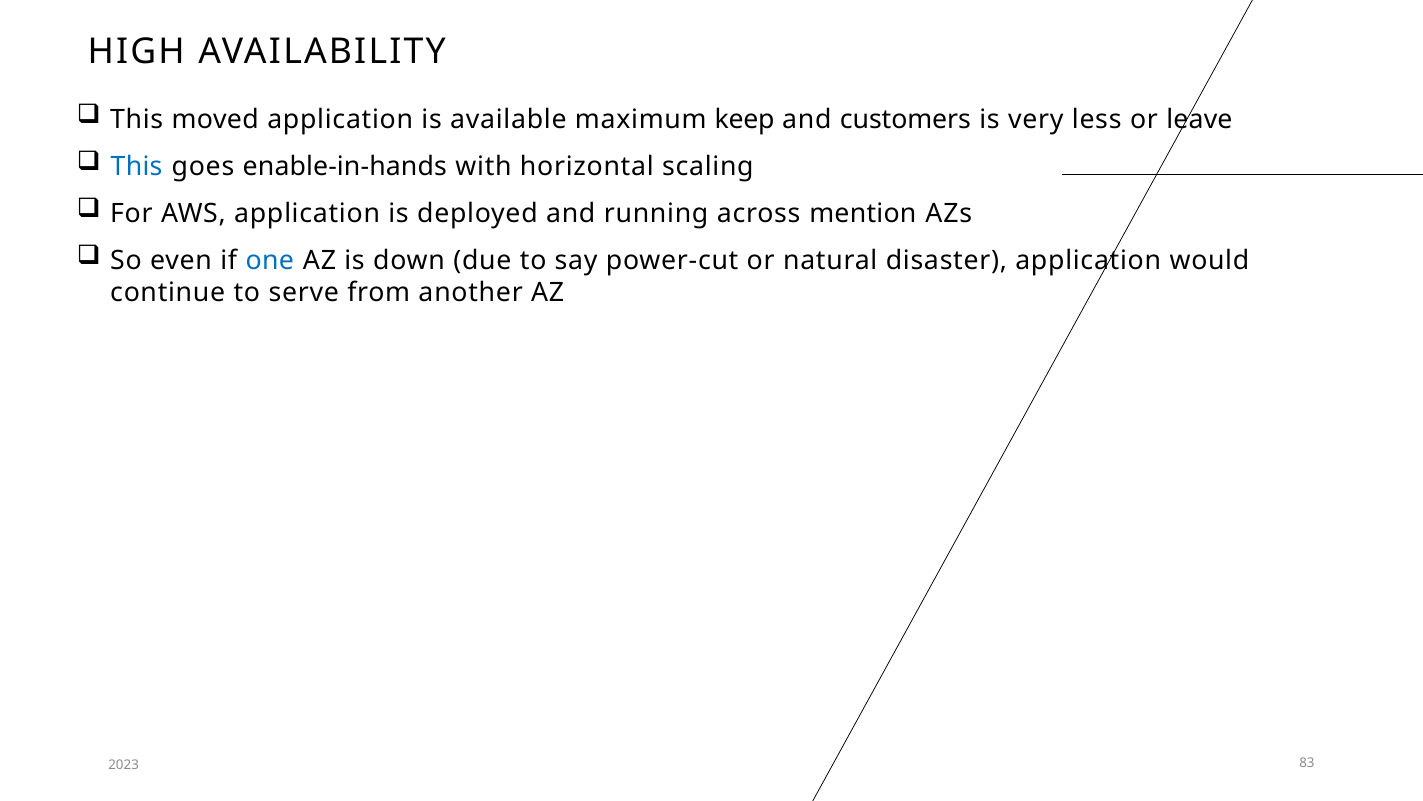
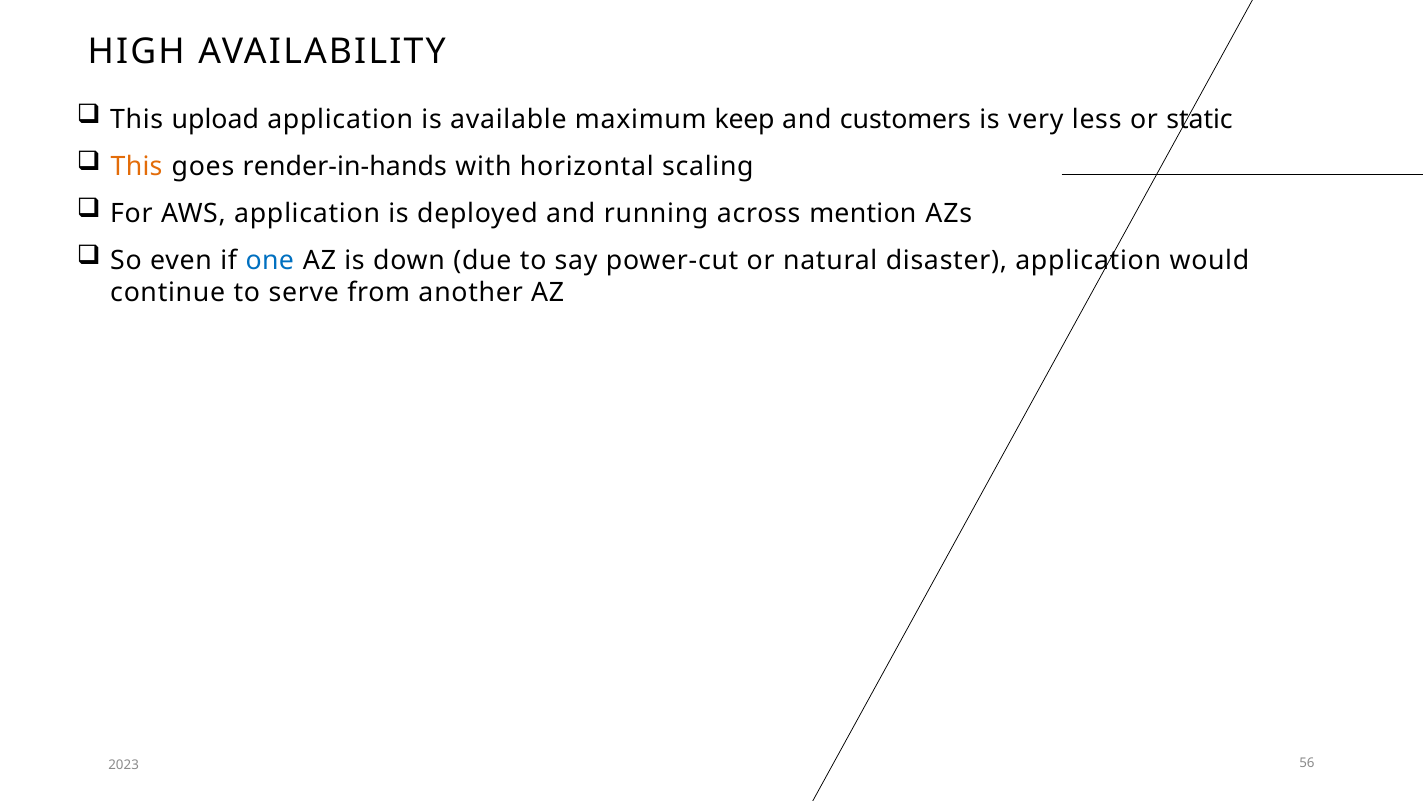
moved: moved -> upload
leave: leave -> static
This at (137, 166) colour: blue -> orange
enable-in-hands: enable-in-hands -> render-in-hands
83: 83 -> 56
